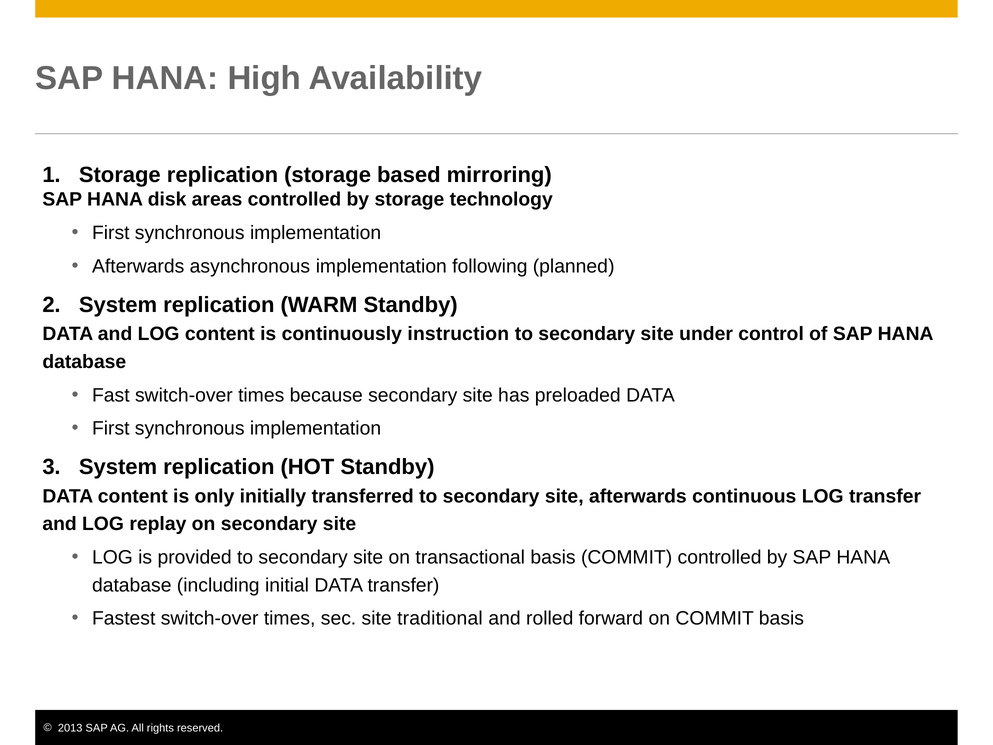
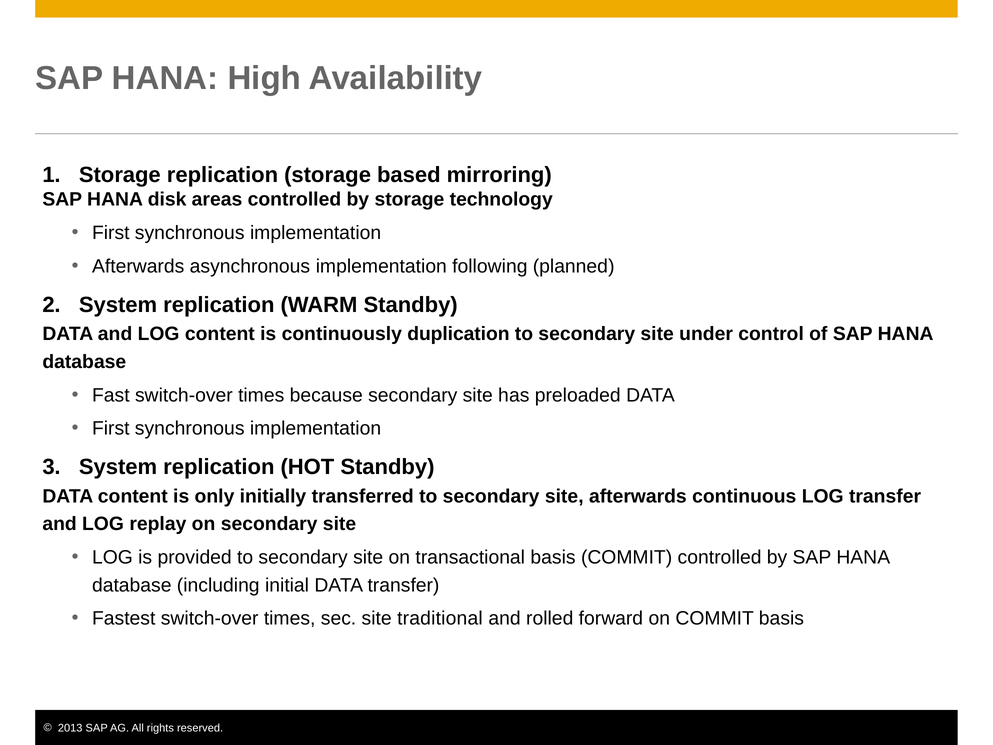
instruction: instruction -> duplication
